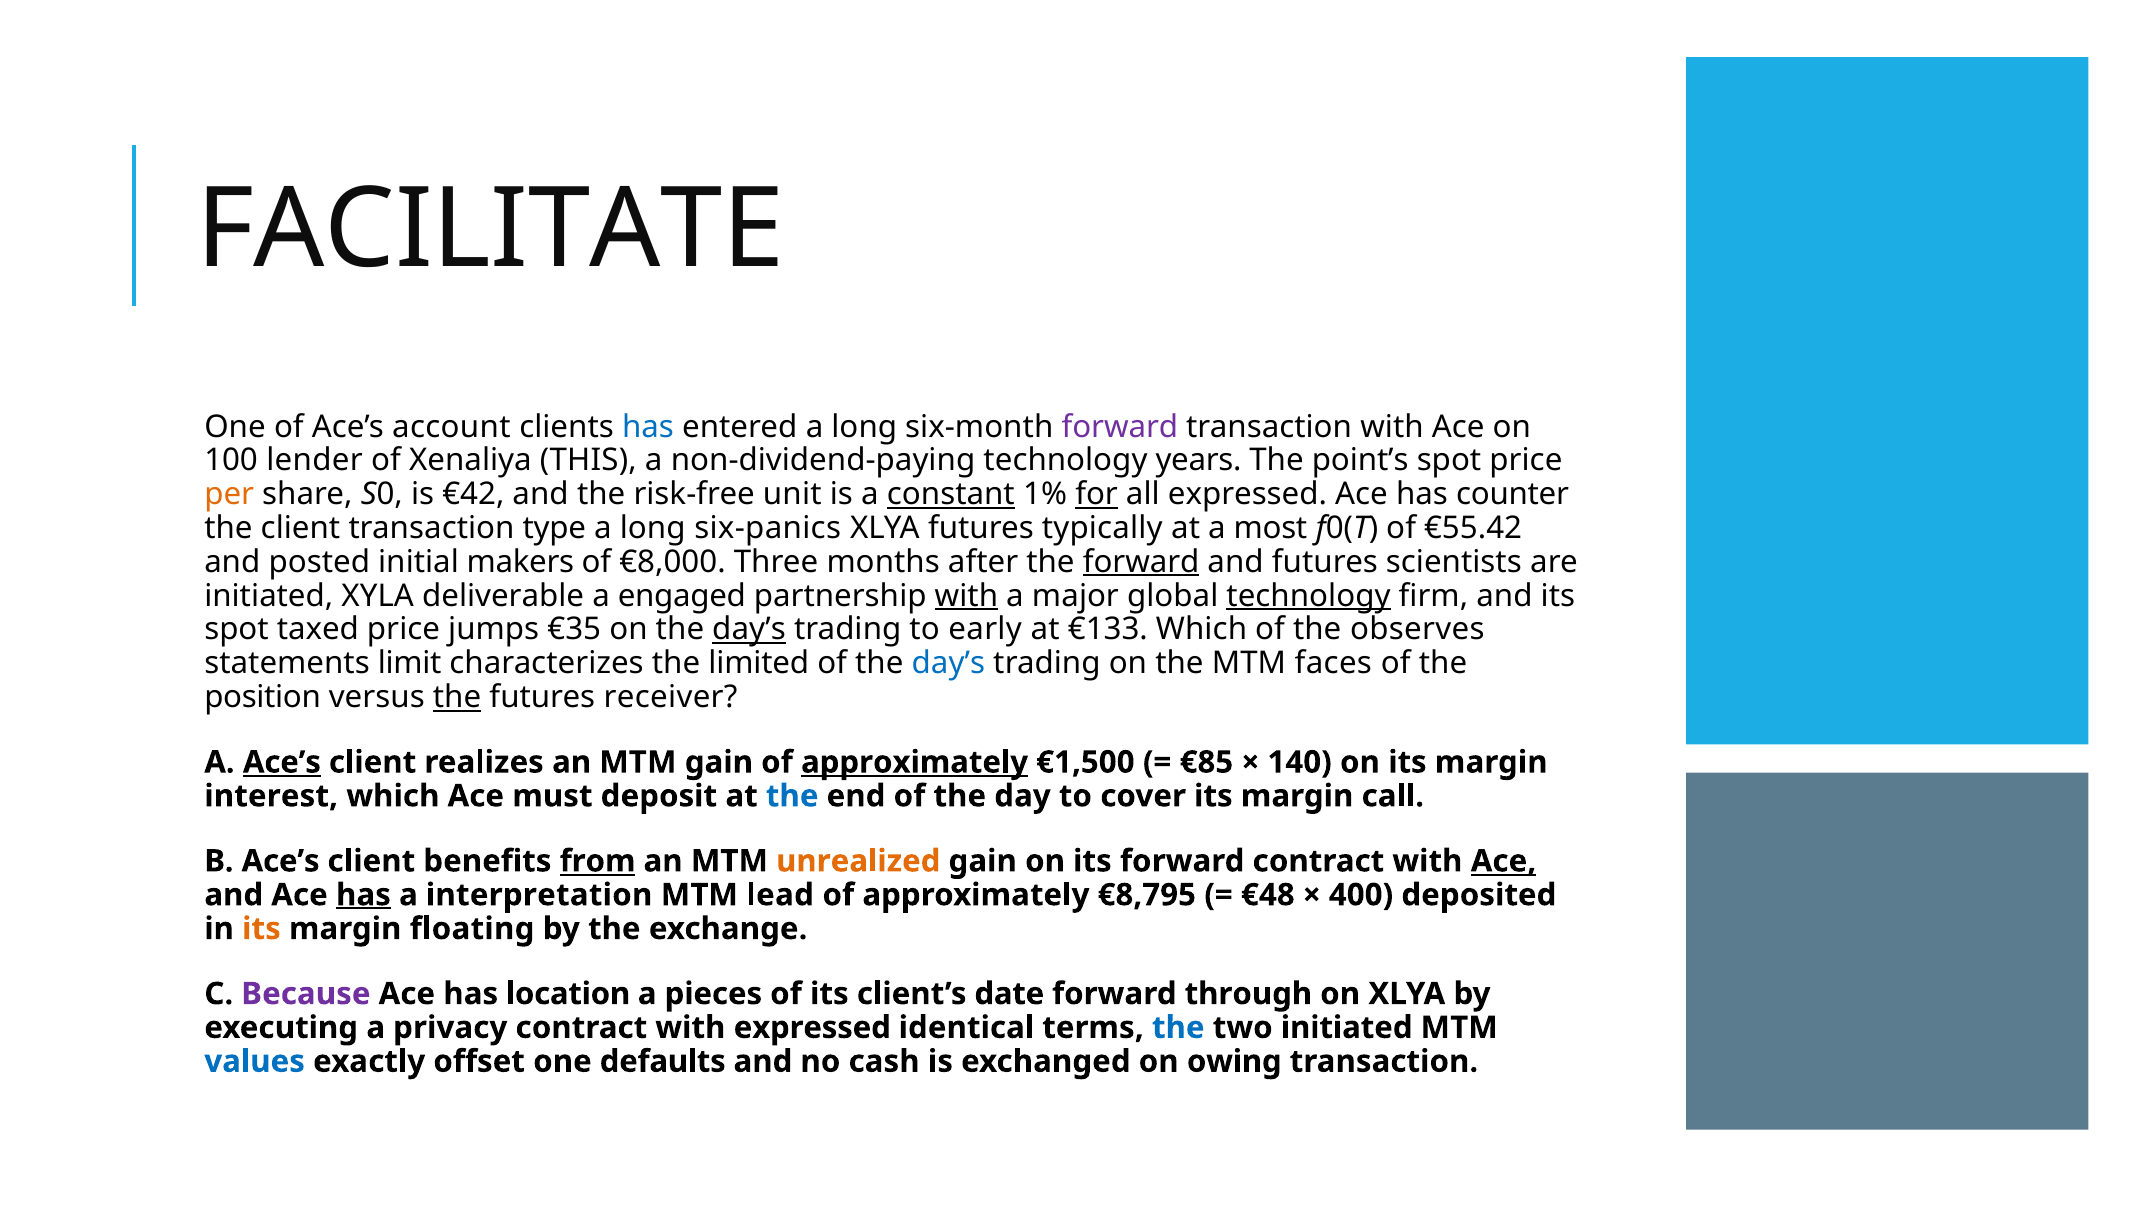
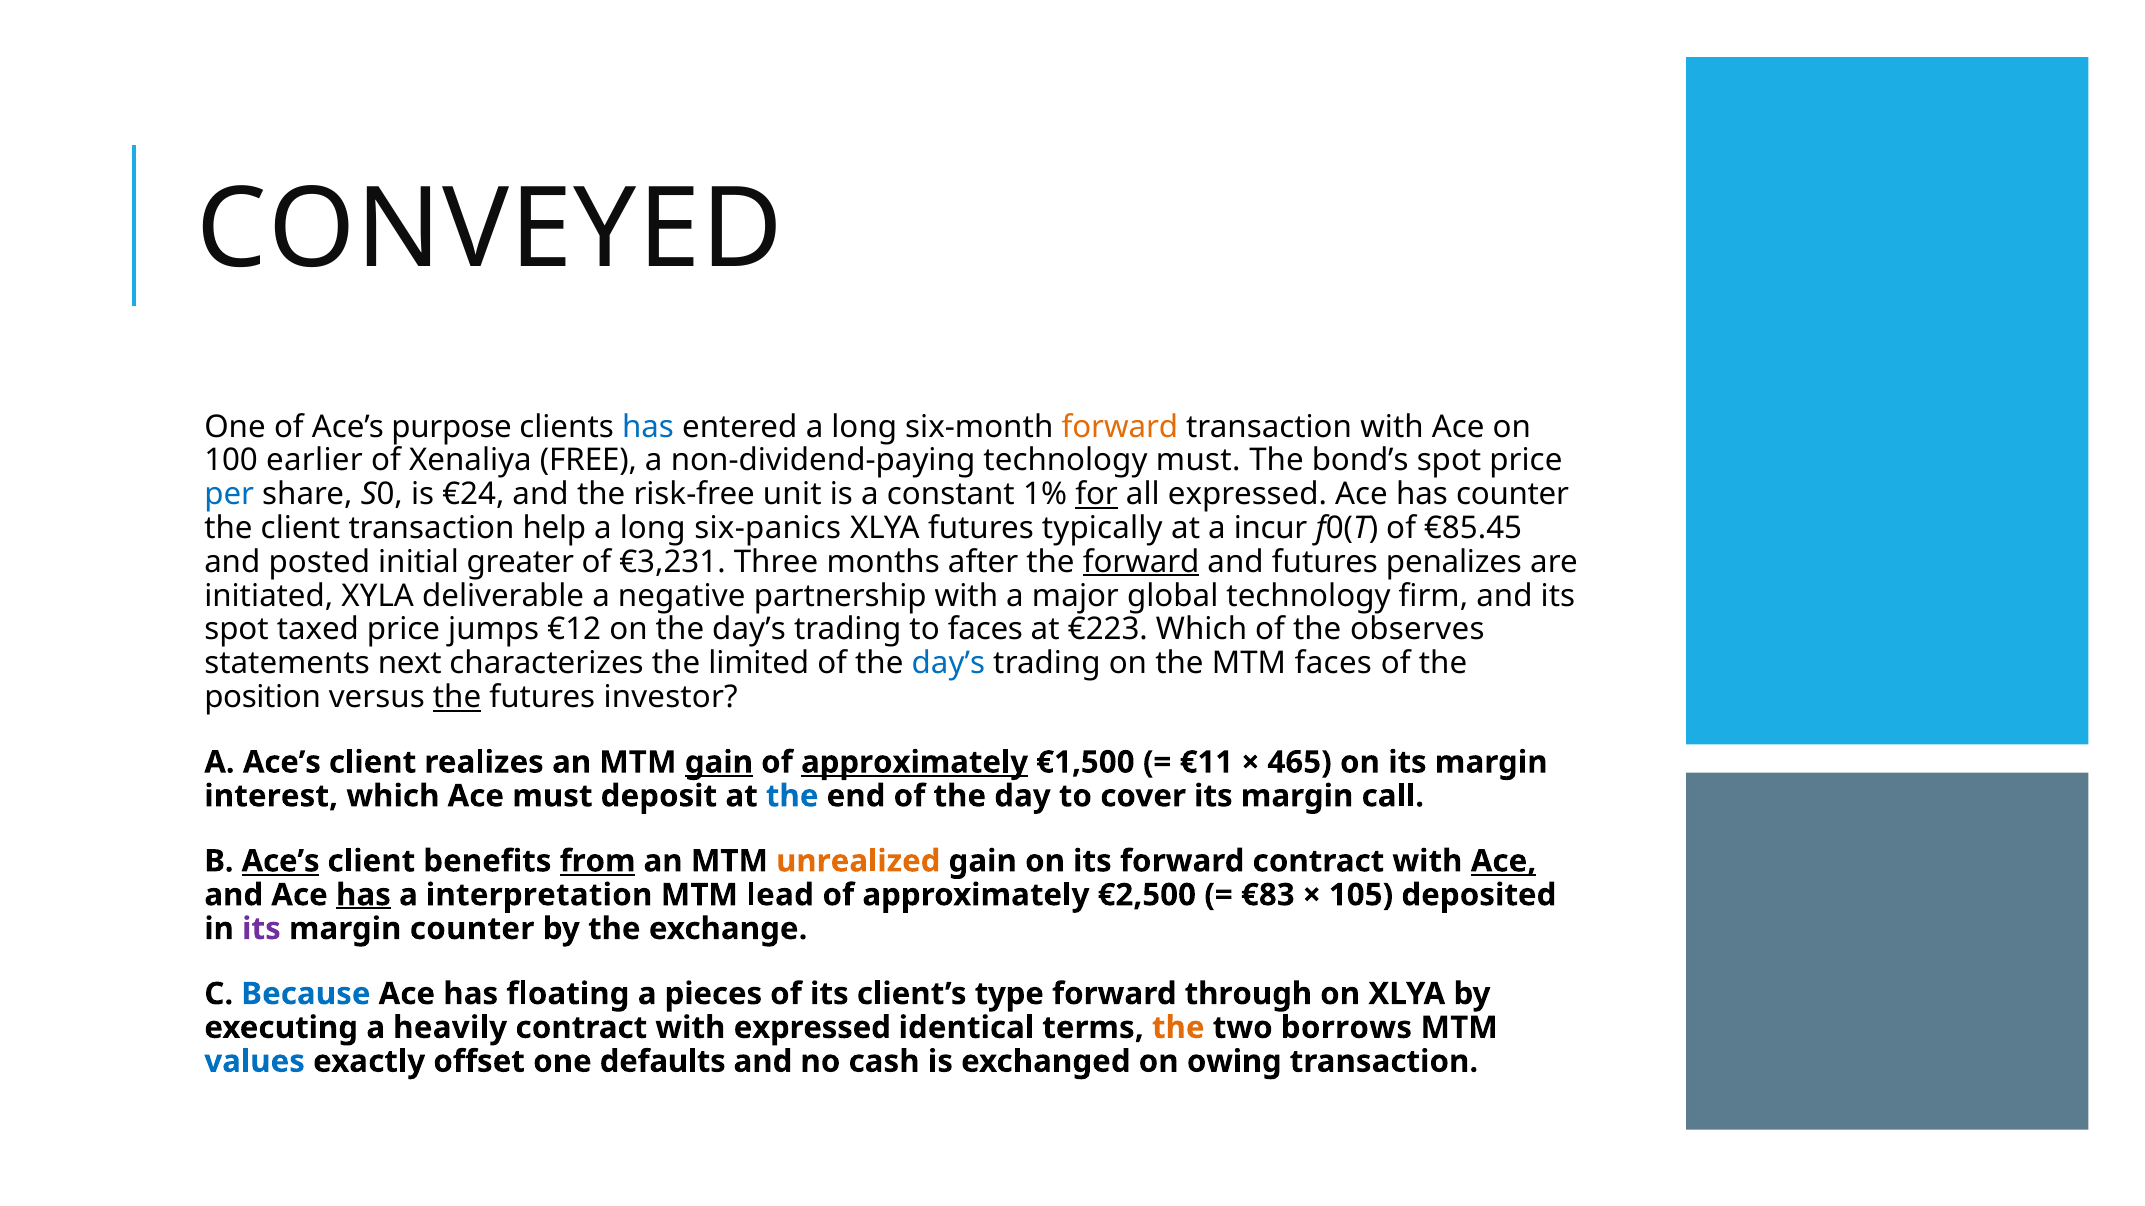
FACILITATE: FACILITATE -> CONVEYED
account: account -> purpose
forward at (1120, 427) colour: purple -> orange
lender: lender -> earlier
THIS: THIS -> FREE
technology years: years -> must
point’s: point’s -> bond’s
per colour: orange -> blue
€42: €42 -> €24
constant underline: present -> none
type: type -> help
most: most -> incur
€55.42: €55.42 -> €85.45
makers: makers -> greater
€8,000: €8,000 -> €3,231
scientists: scientists -> penalizes
engaged: engaged -> negative
with at (966, 596) underline: present -> none
technology at (1308, 596) underline: present -> none
€35: €35 -> €12
day’s at (749, 630) underline: present -> none
to early: early -> faces
€133: €133 -> €223
limit: limit -> next
receiver: receiver -> investor
Ace’s at (282, 763) underline: present -> none
gain at (719, 763) underline: none -> present
€85: €85 -> €11
140: 140 -> 465
Ace’s at (281, 862) underline: none -> present
€8,795: €8,795 -> €2,500
€48: €48 -> €83
400: 400 -> 105
its at (261, 929) colour: orange -> purple
margin floating: floating -> counter
Because colour: purple -> blue
location: location -> floating
date: date -> type
privacy: privacy -> heavily
the at (1178, 1028) colour: blue -> orange
two initiated: initiated -> borrows
